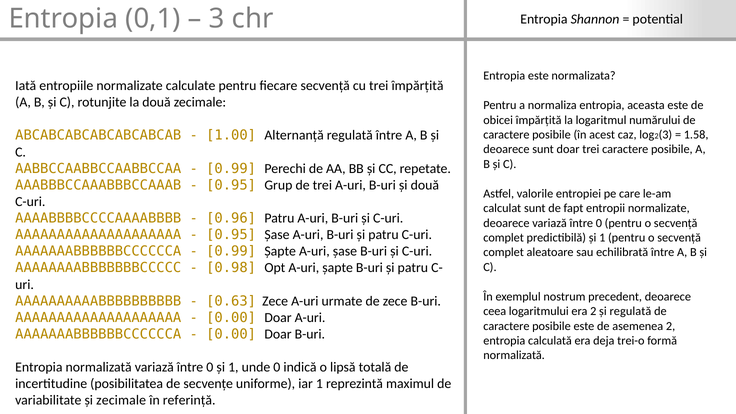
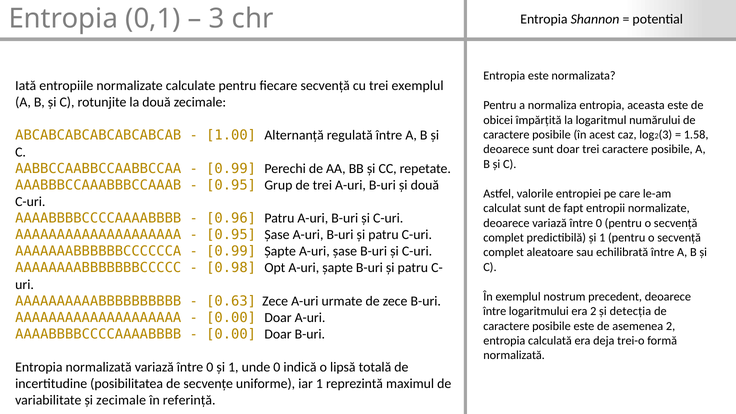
trei împărțită: împărțită -> exemplul
ceea at (495, 311): ceea -> între
și regulată: regulată -> detecția
AAAAAAABBBBBBCCCCCCA at (98, 334): AAAAAAABBBBBBCCCCCCA -> AAAABBBBCCCCAAAABBBB
